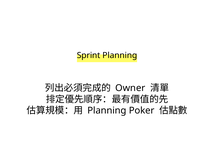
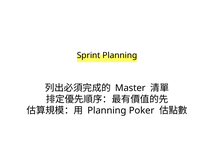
Owner: Owner -> Master
